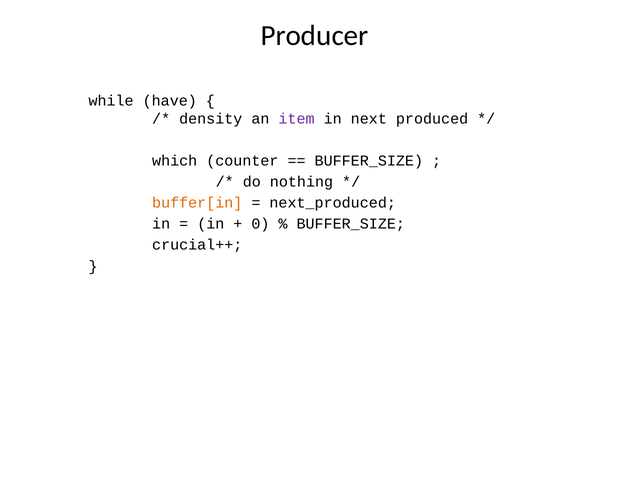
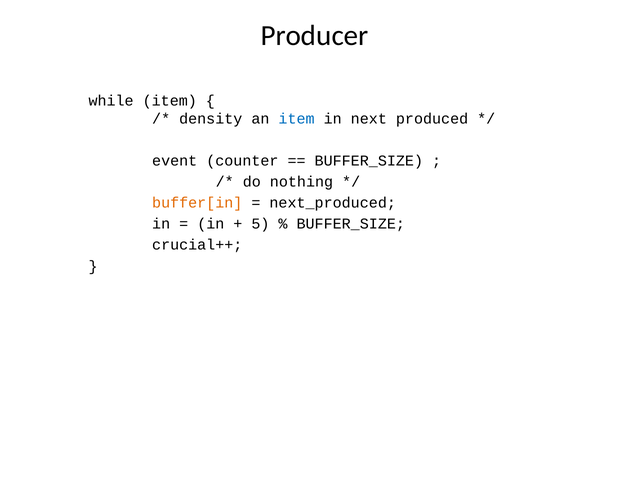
while have: have -> item
item at (297, 119) colour: purple -> blue
which: which -> event
0: 0 -> 5
